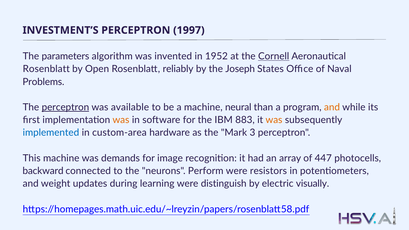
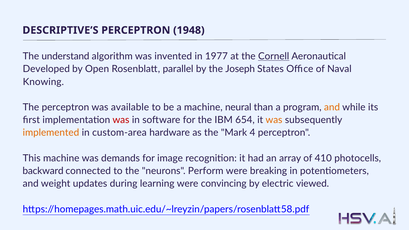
INVESTMENT’S: INVESTMENT’S -> DESCRIPTIVE’S
1997: 1997 -> 1948
parameters: parameters -> understand
1952: 1952 -> 1977
Rosenblatt at (46, 69): Rosenblatt -> Developed
reliably: reliably -> parallel
Problems: Problems -> Knowing
perceptron at (65, 107) underline: present -> none
was at (121, 120) colour: orange -> red
883: 883 -> 654
implemented colour: blue -> orange
3: 3 -> 4
447: 447 -> 410
resistors: resistors -> breaking
distinguish: distinguish -> convincing
visually: visually -> viewed
